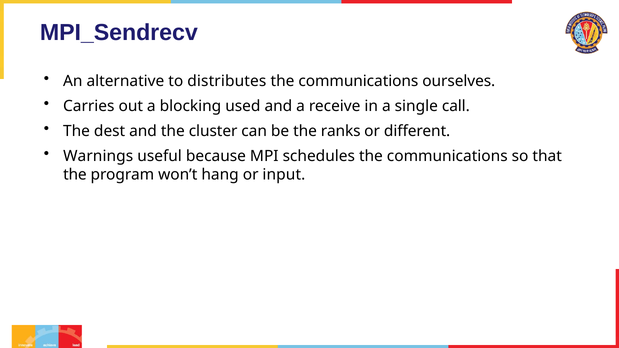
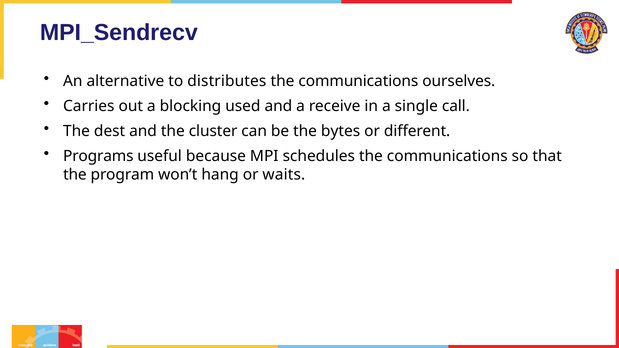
ranks: ranks -> bytes
Warnings: Warnings -> Programs
input: input -> waits
